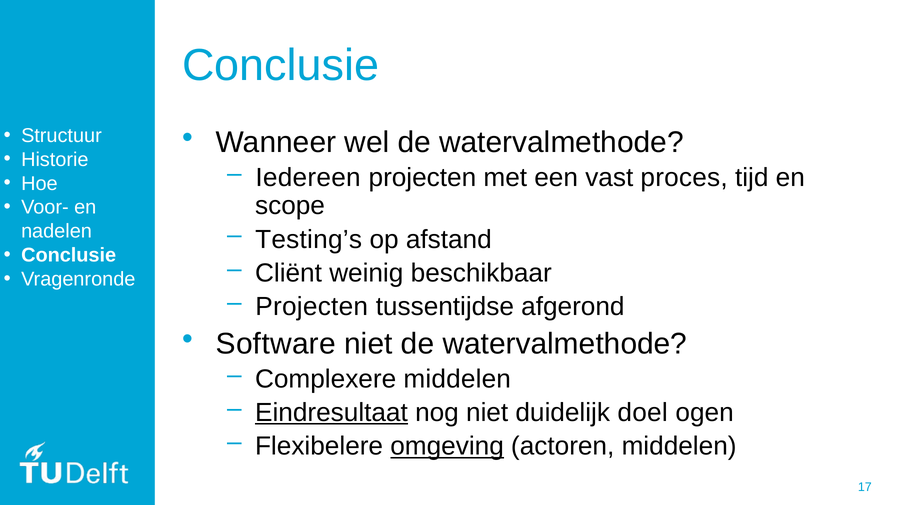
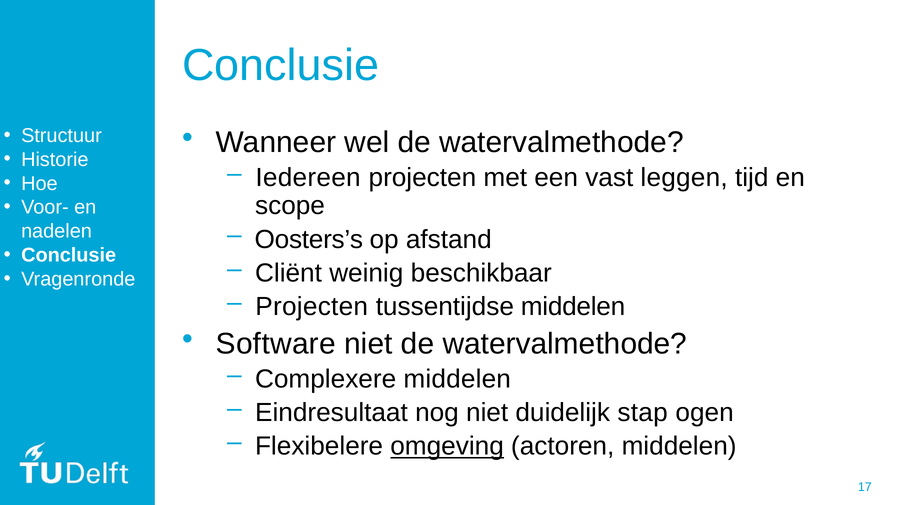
proces: proces -> leggen
Testing’s: Testing’s -> Oosters’s
tussentijdse afgerond: afgerond -> middelen
Eindresultaat underline: present -> none
doel: doel -> stap
